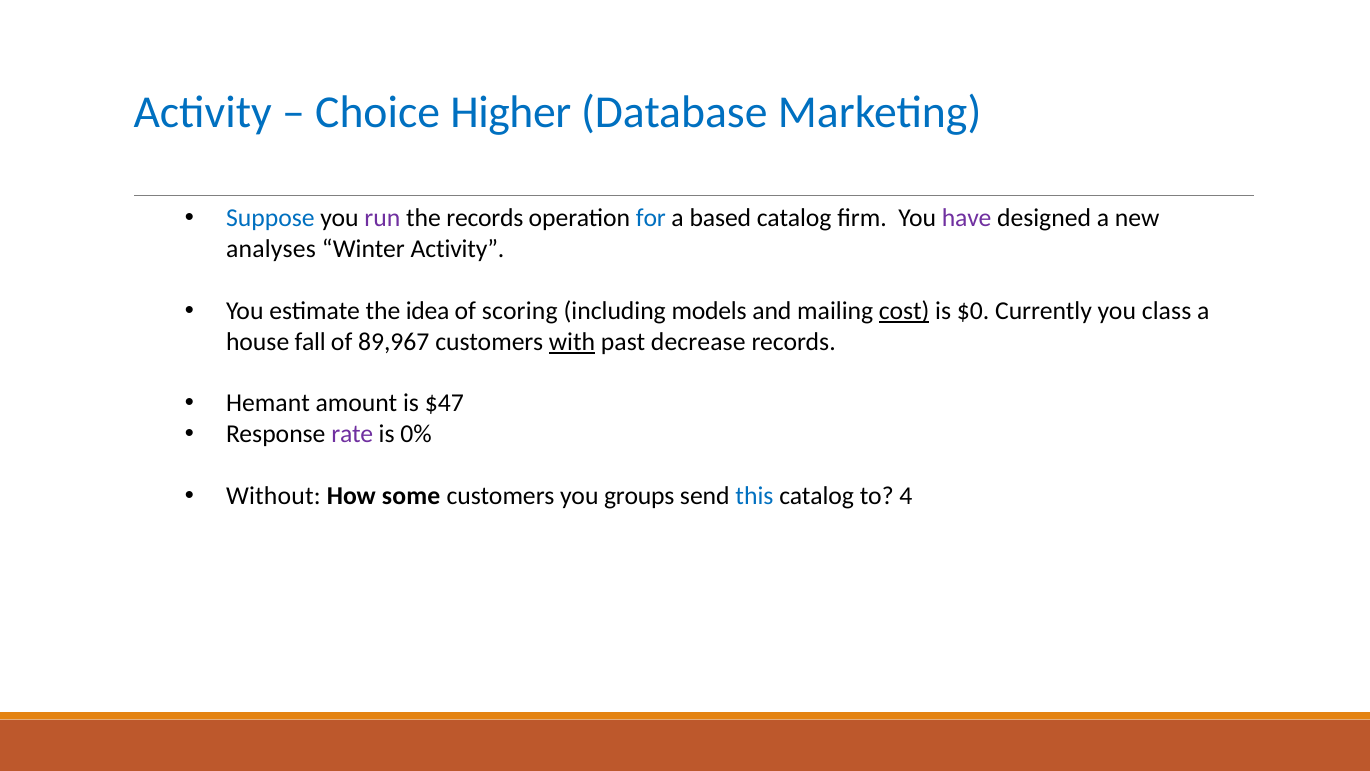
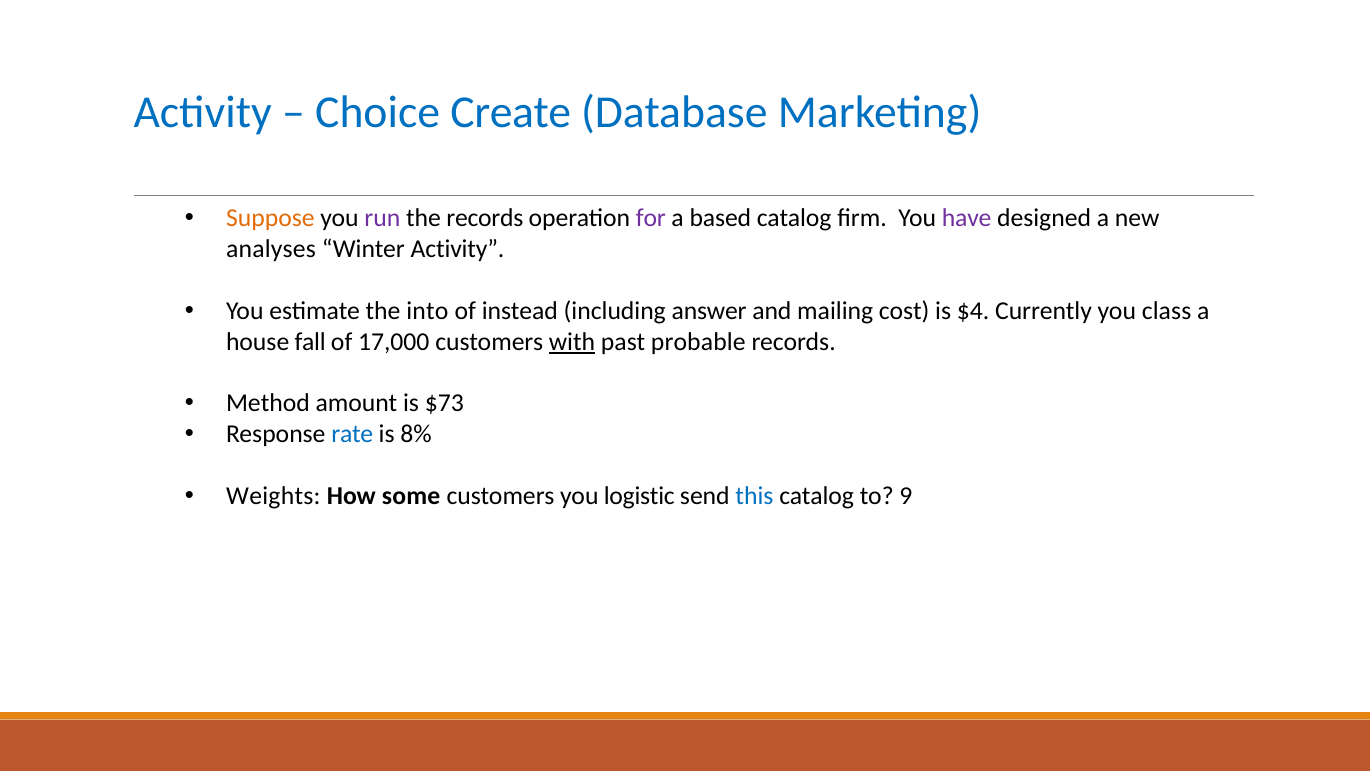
Higher: Higher -> Create
Suppose colour: blue -> orange
for colour: blue -> purple
idea: idea -> into
scoring: scoring -> instead
models: models -> answer
cost underline: present -> none
$0: $0 -> $4
89,967: 89,967 -> 17,000
decrease: decrease -> probable
Hemant: Hemant -> Method
$47: $47 -> $73
rate colour: purple -> blue
0%: 0% -> 8%
Without: Without -> Weights
groups: groups -> logistic
4: 4 -> 9
